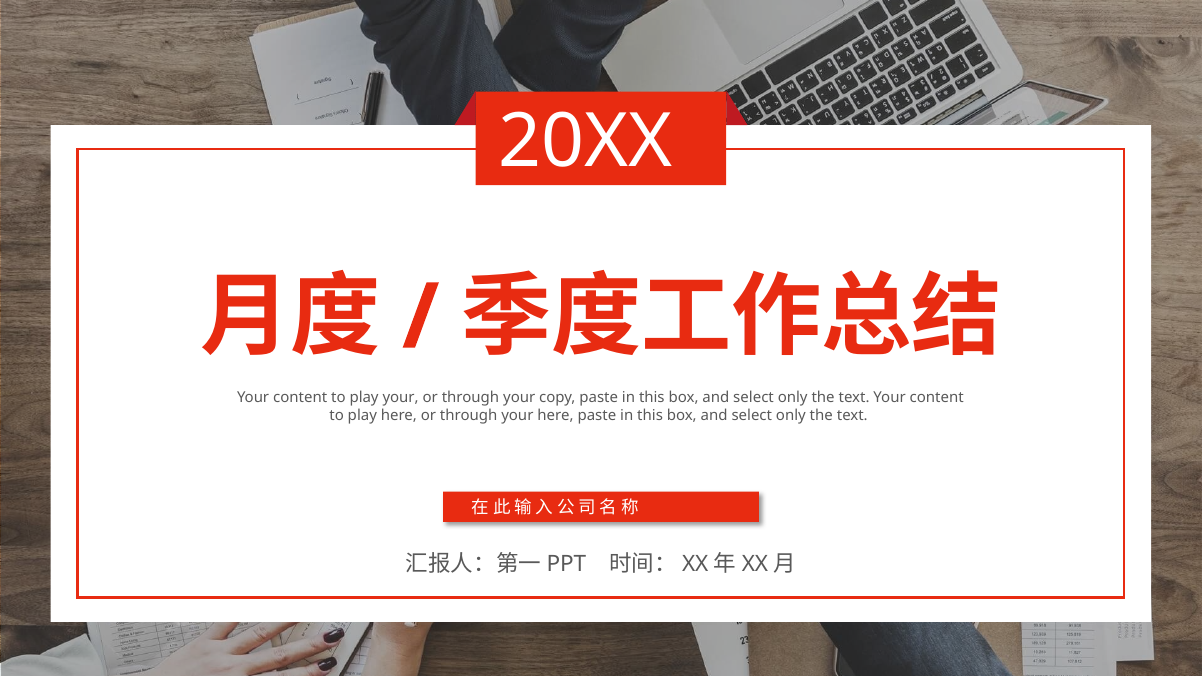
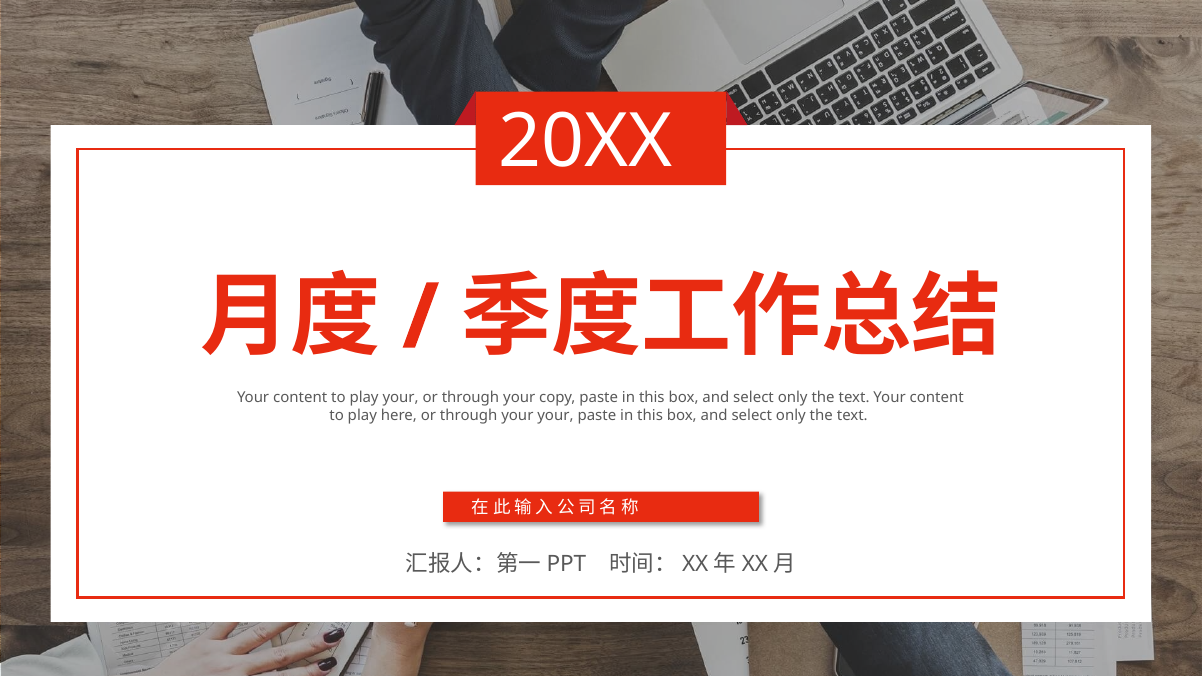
your here: here -> your
